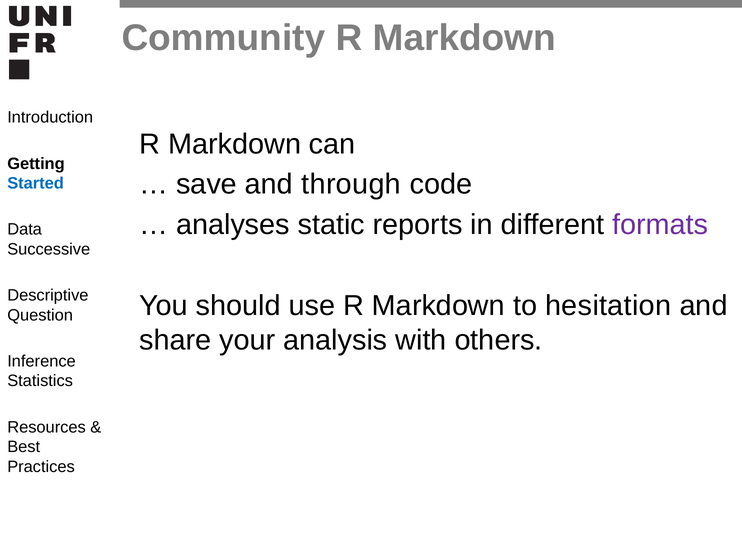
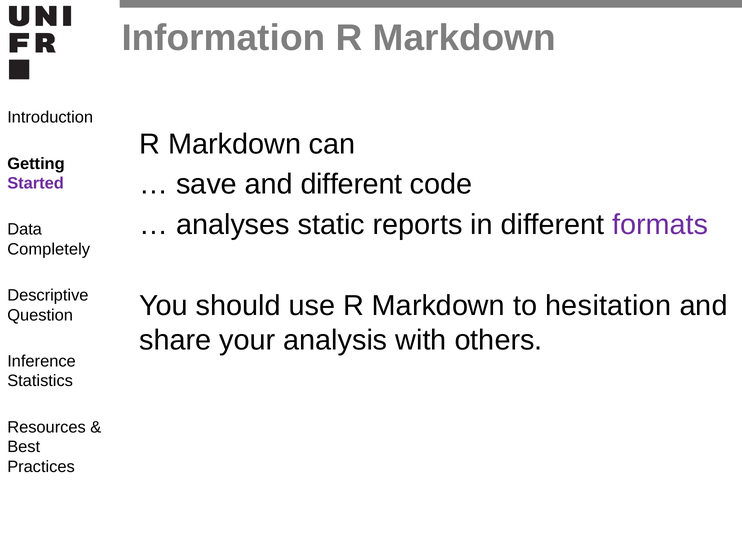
Community: Community -> Information
and through: through -> different
Started colour: blue -> purple
Successive: Successive -> Completely
